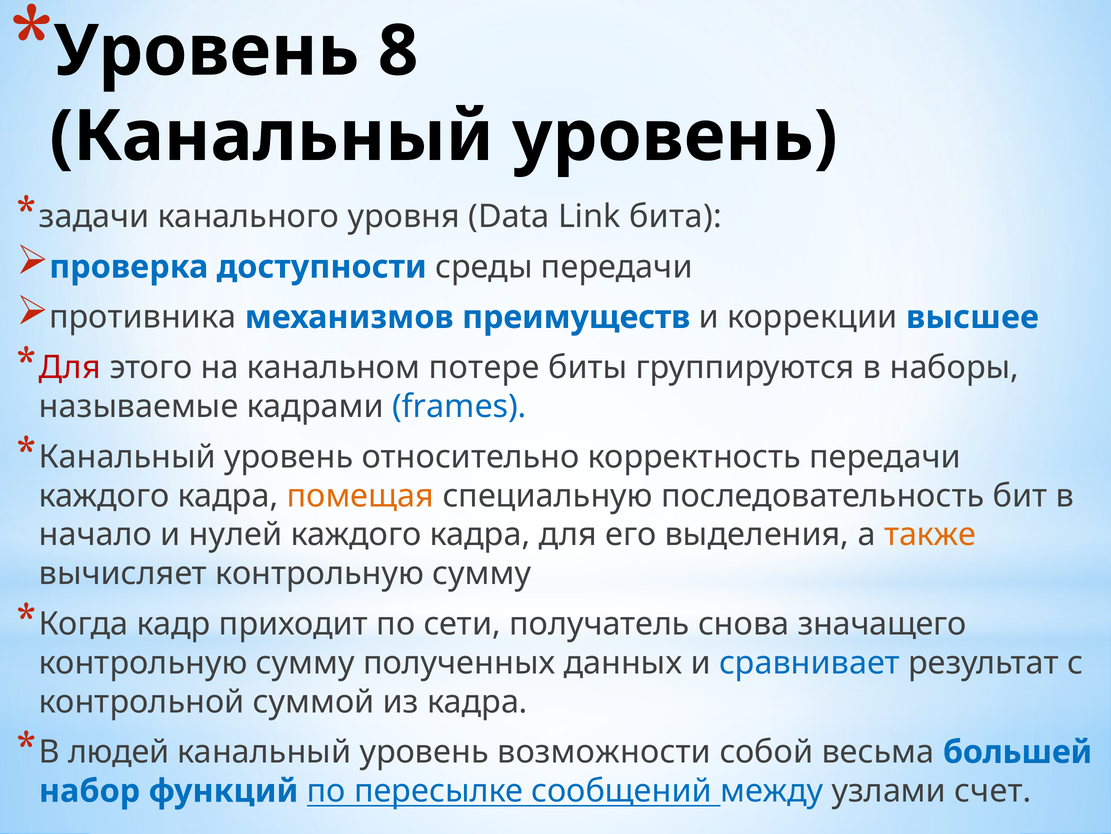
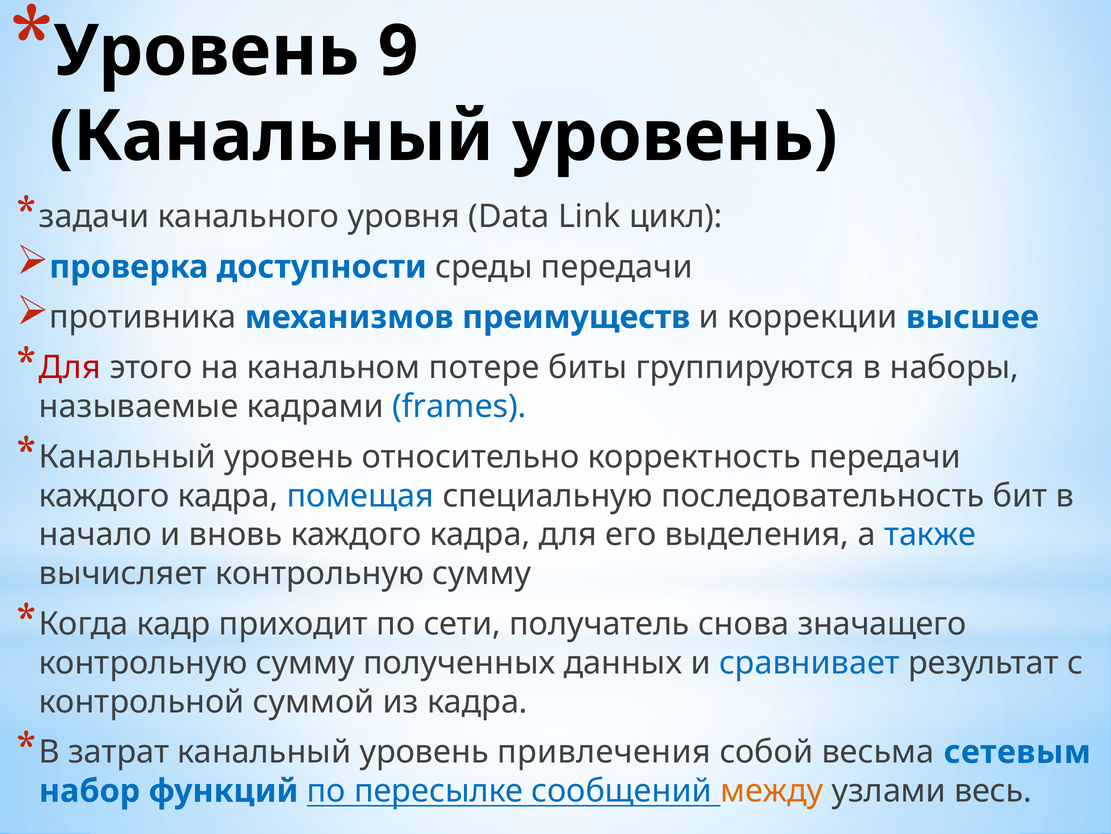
8: 8 -> 9
бита: бита -> цикл
помещая colour: orange -> blue
нулей: нулей -> вновь
также colour: orange -> blue
людей: людей -> затрат
возможности: возможности -> привлечения
большей: большей -> сетевым
между colour: blue -> orange
счет: счет -> весь
